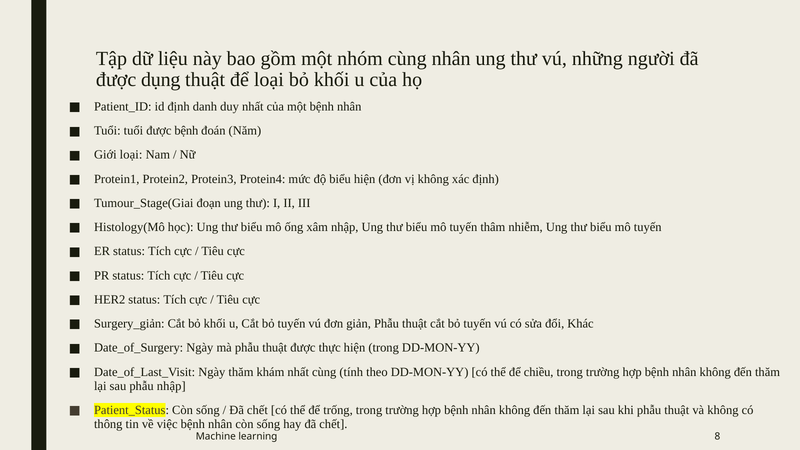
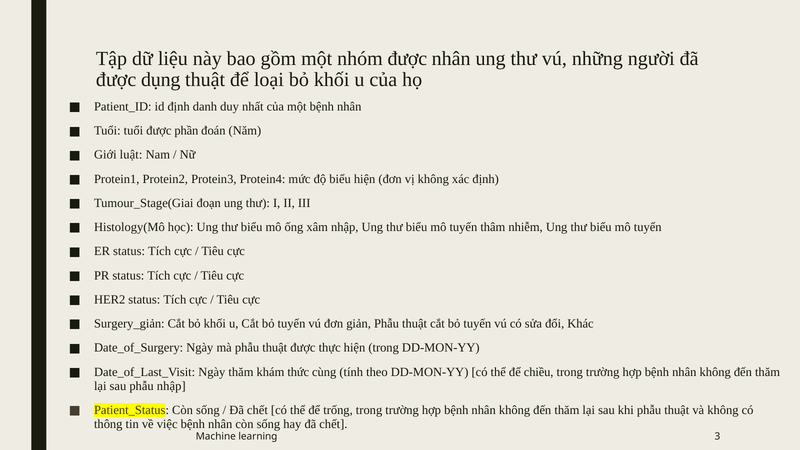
nhóm cùng: cùng -> được
được bệnh: bệnh -> phần
Giới loại: loại -> luật
khám nhất: nhất -> thức
8: 8 -> 3
